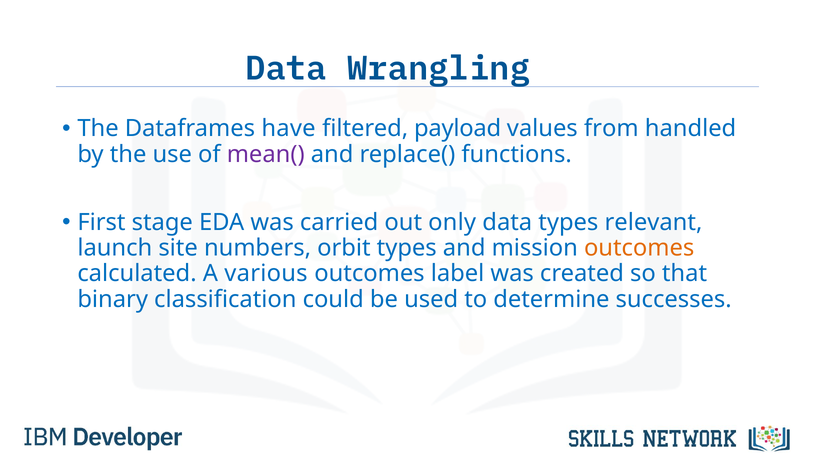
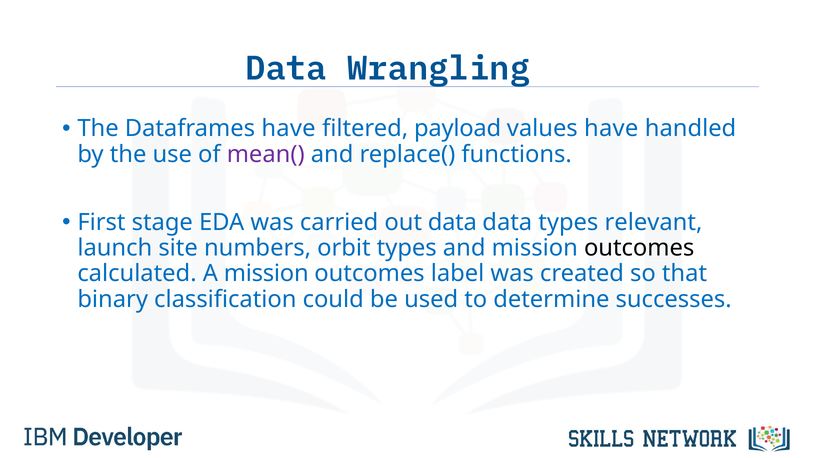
values from: from -> have
out only: only -> data
outcomes at (639, 248) colour: orange -> black
A various: various -> mission
